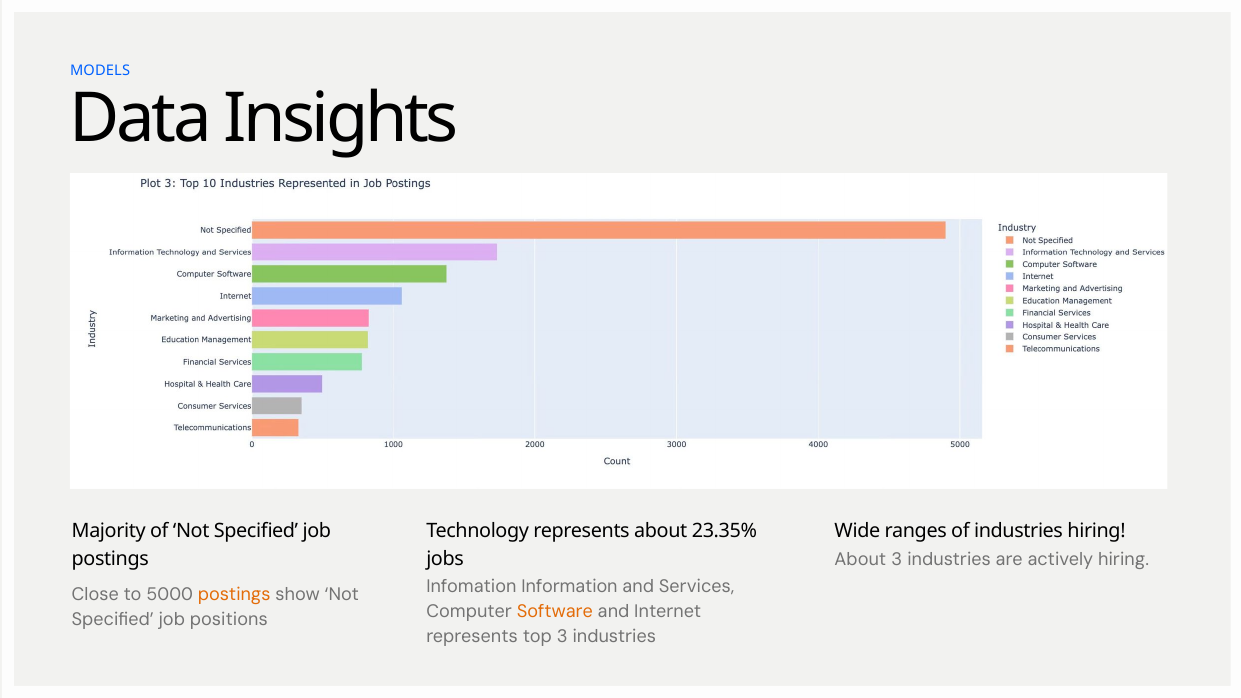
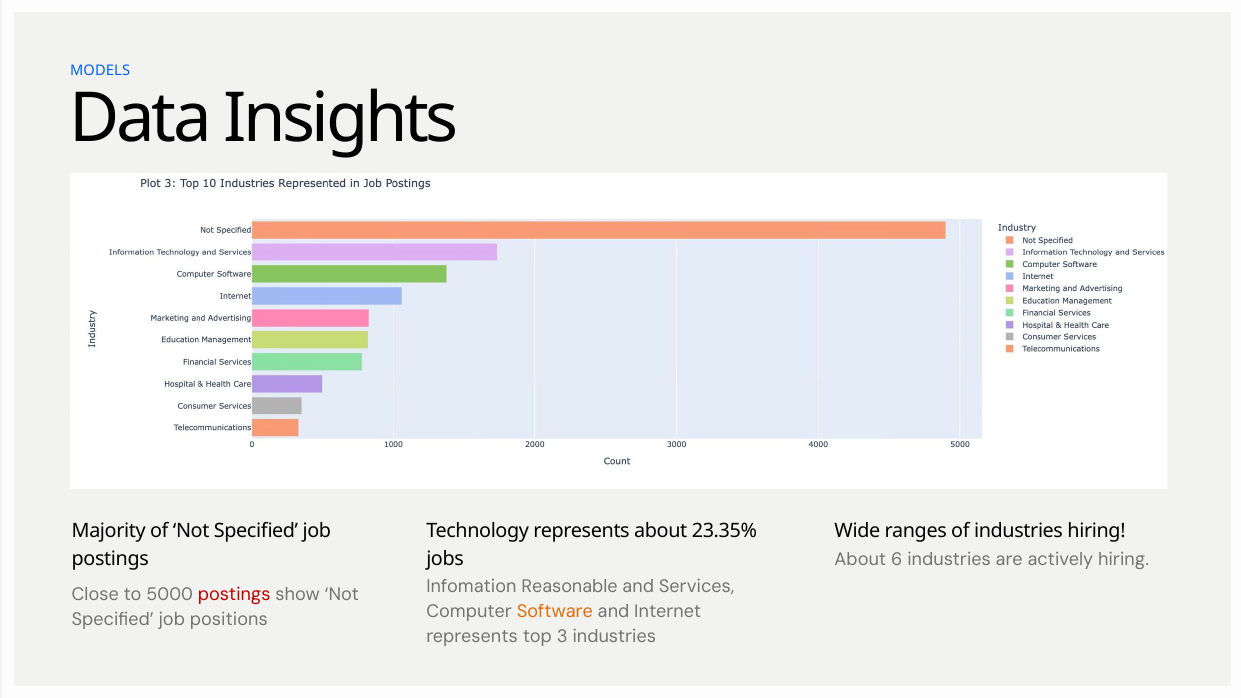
About 3: 3 -> 6
Information: Information -> Reasonable
postings at (234, 594) colour: orange -> red
